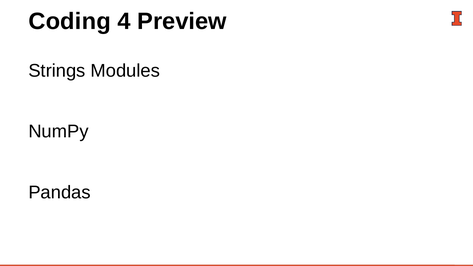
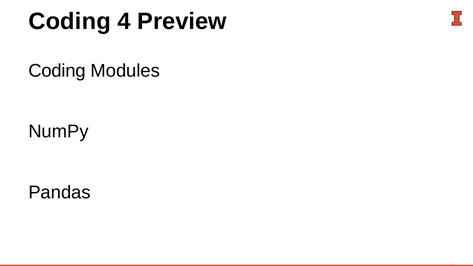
Strings at (57, 71): Strings -> Coding
